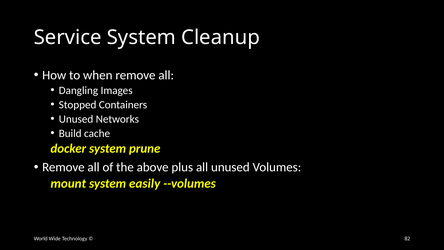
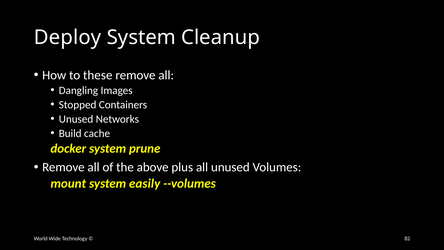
Service: Service -> Deploy
when: when -> these
